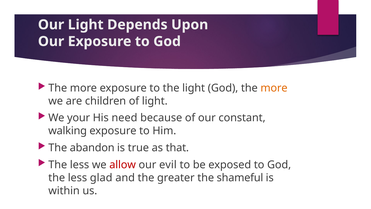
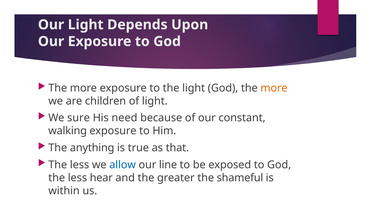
your: your -> sure
abandon: abandon -> anything
allow colour: red -> blue
evil: evil -> line
glad: glad -> hear
